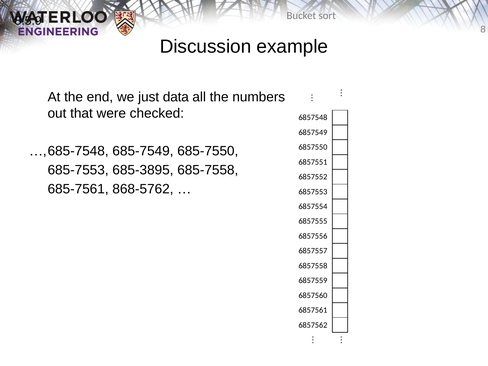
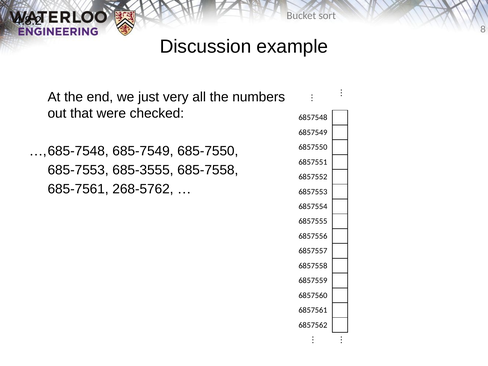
8.5.9: 8.5.9 -> 4.8.2
data: data -> very
685-3895: 685-3895 -> 685-3555
868-5762: 868-5762 -> 268-5762
